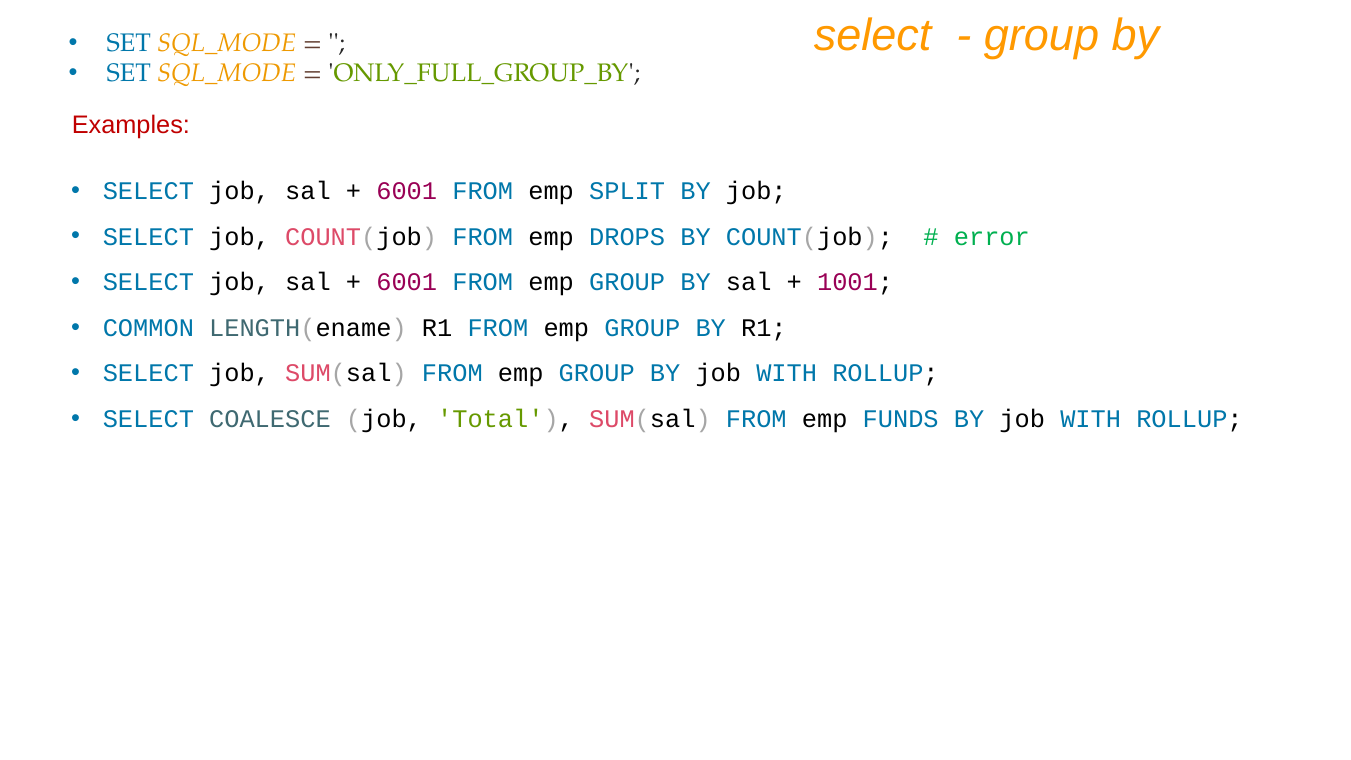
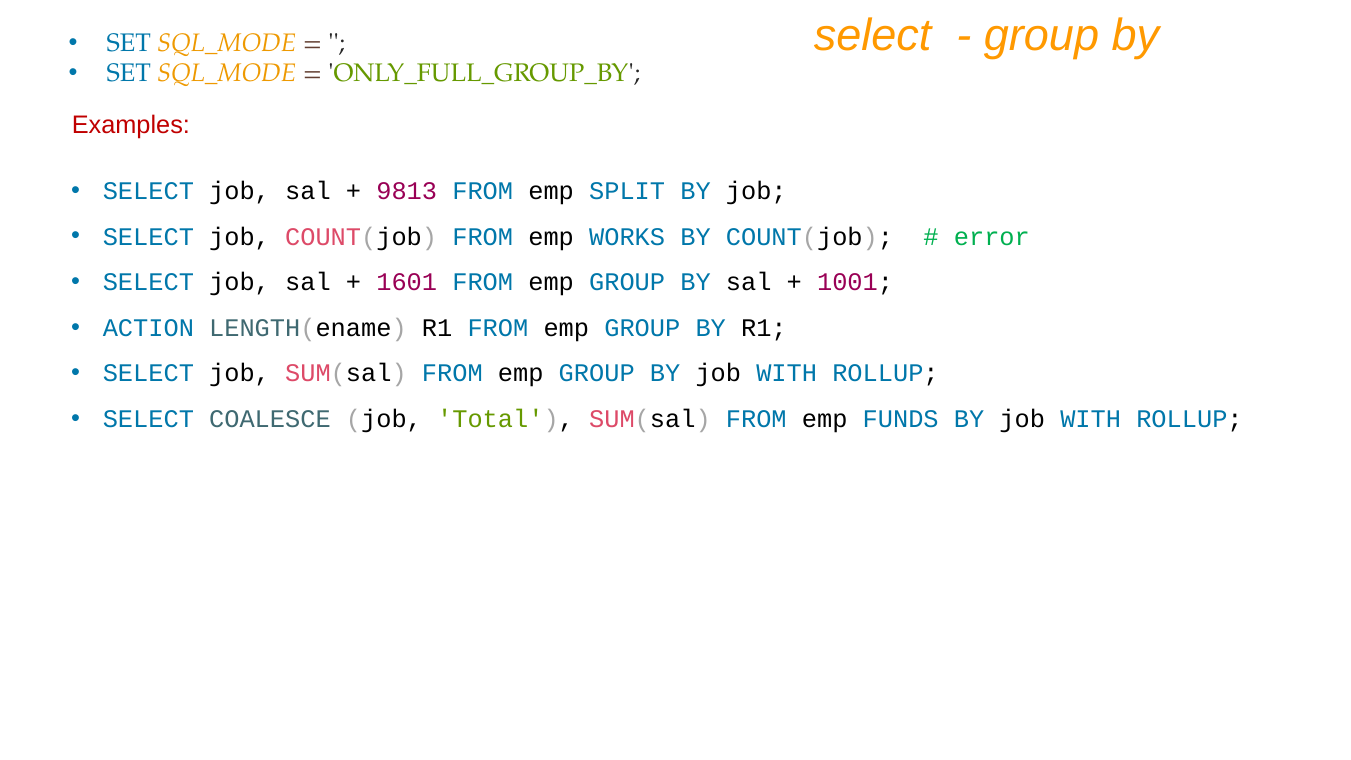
6001 at (407, 191): 6001 -> 9813
DROPS: DROPS -> WORKS
6001 at (407, 282): 6001 -> 1601
COMMON: COMMON -> ACTION
